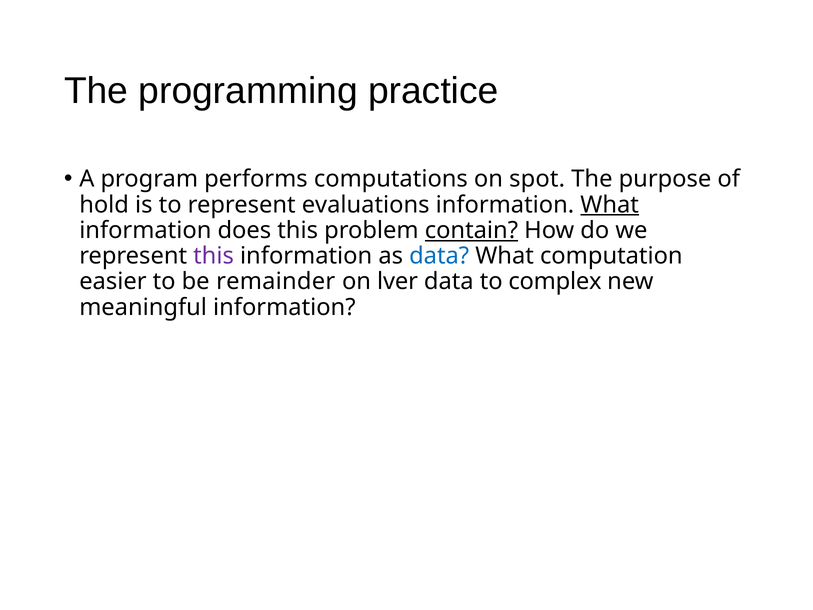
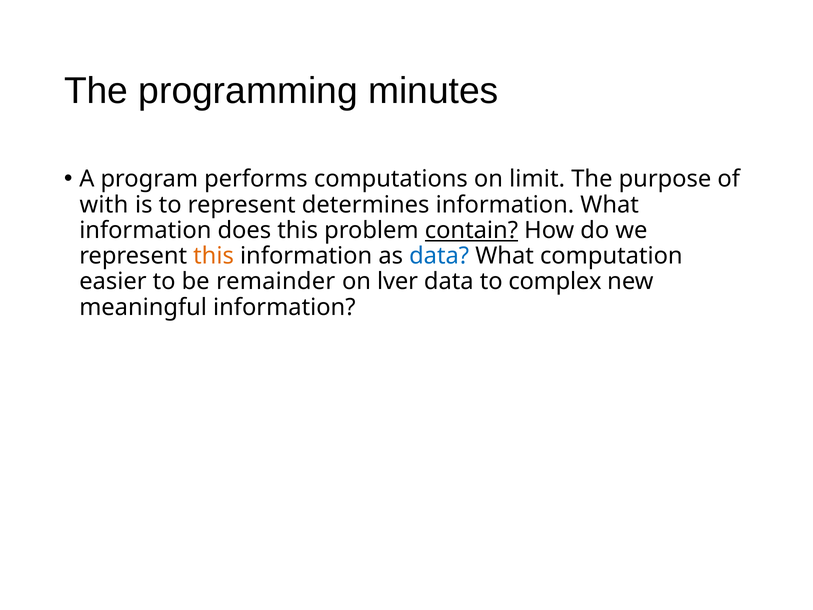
practice: practice -> minutes
spot: spot -> limit
hold: hold -> with
evaluations: evaluations -> determines
What at (610, 205) underline: present -> none
this at (214, 256) colour: purple -> orange
